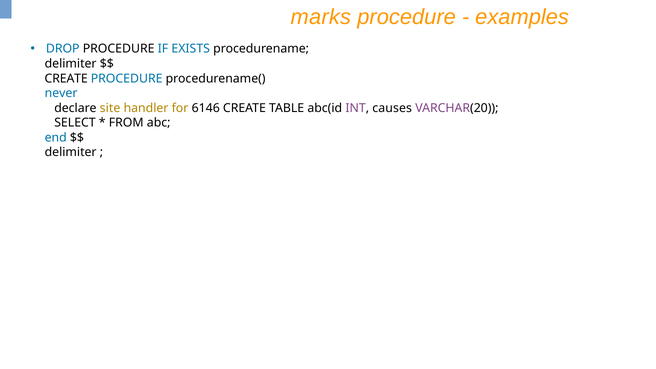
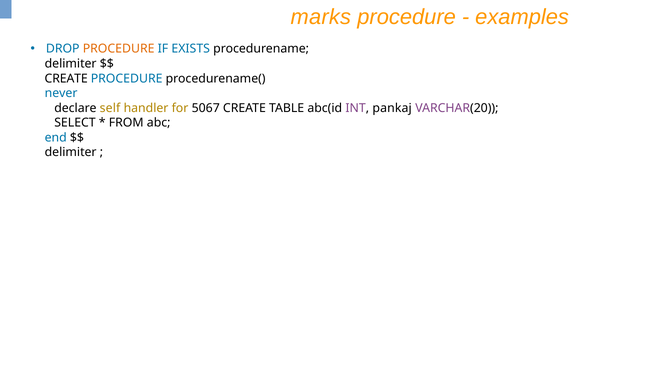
PROCEDURE at (119, 49) colour: black -> orange
site: site -> self
6146: 6146 -> 5067
causes: causes -> pankaj
